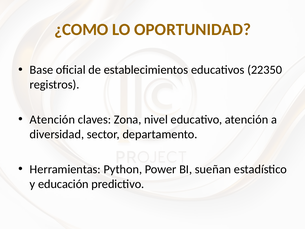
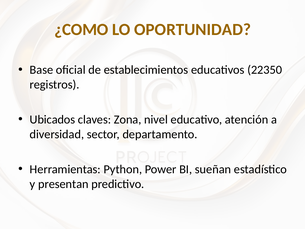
Atención at (52, 119): Atención -> Ubicados
educación: educación -> presentan
